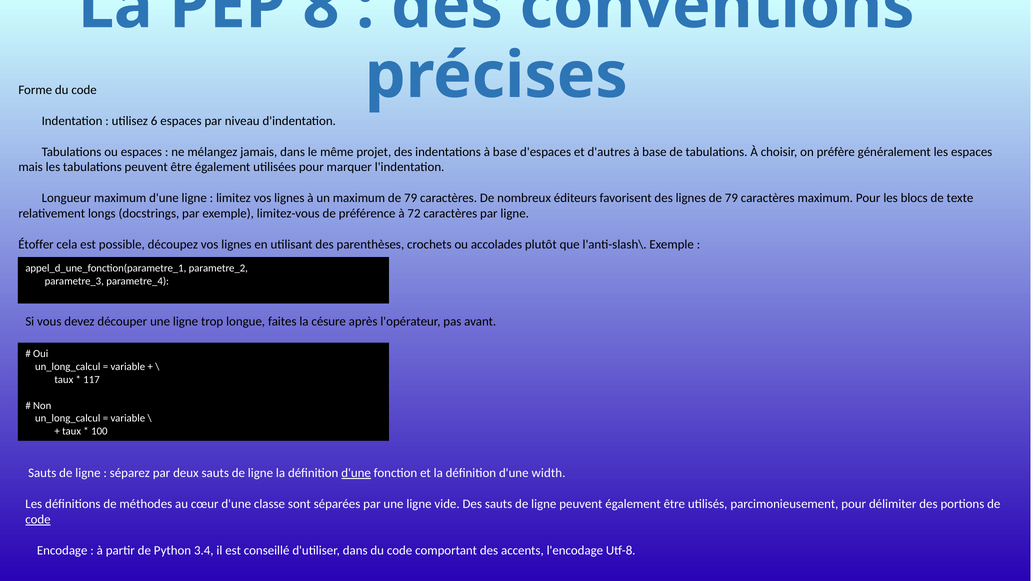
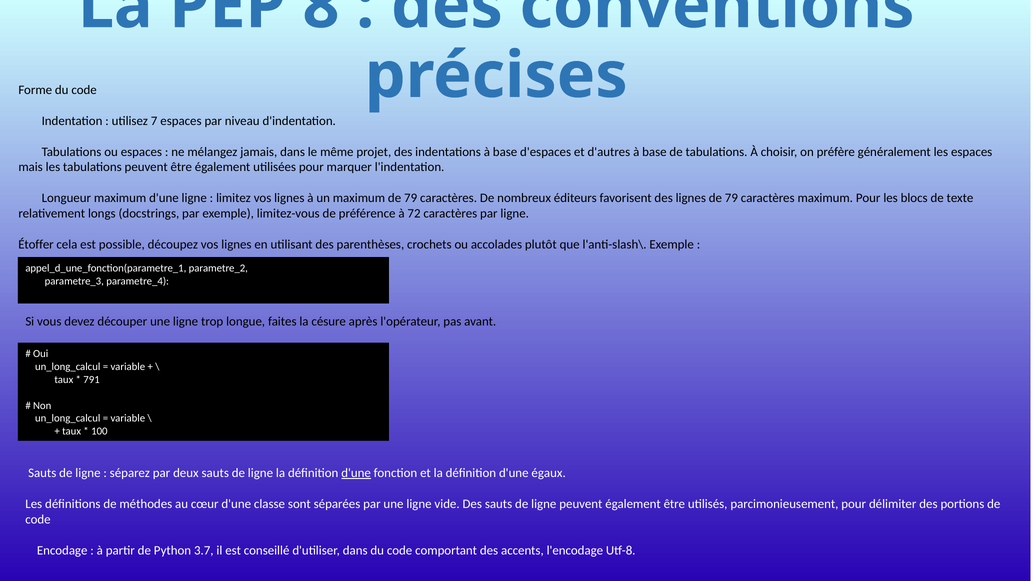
6: 6 -> 7
117: 117 -> 791
width: width -> égaux
code at (38, 520) underline: present -> none
3.4: 3.4 -> 3.7
